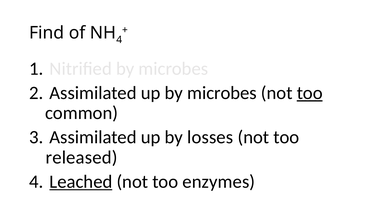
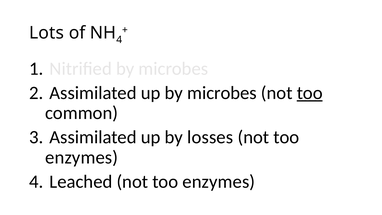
Find: Find -> Lots
released at (82, 157): released -> enzymes
Leached underline: present -> none
